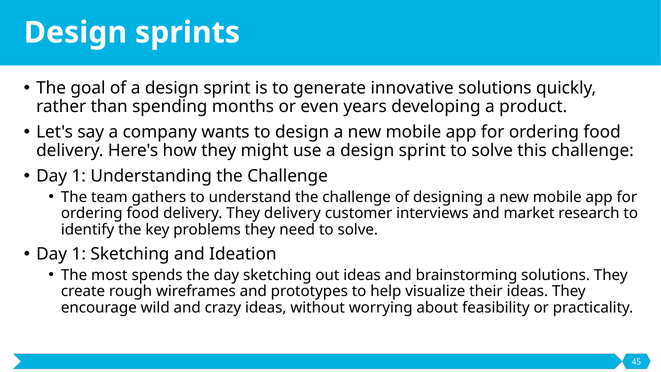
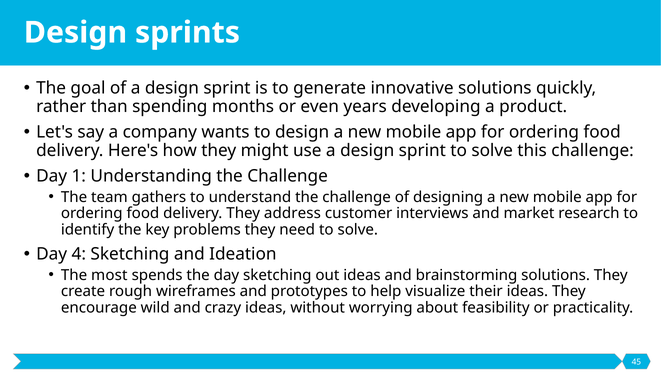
They delivery: delivery -> address
1 at (79, 254): 1 -> 4
